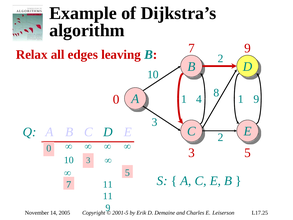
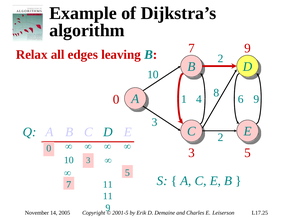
4 1: 1 -> 6
